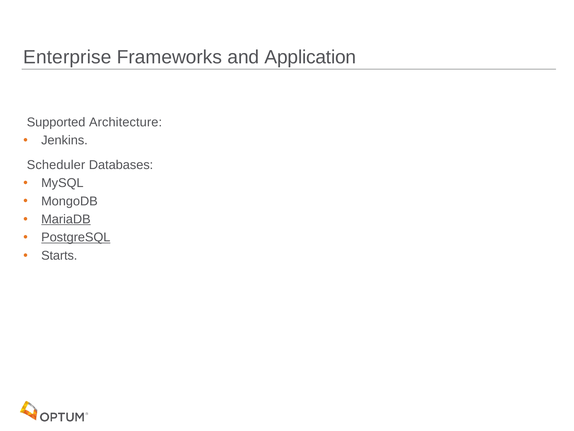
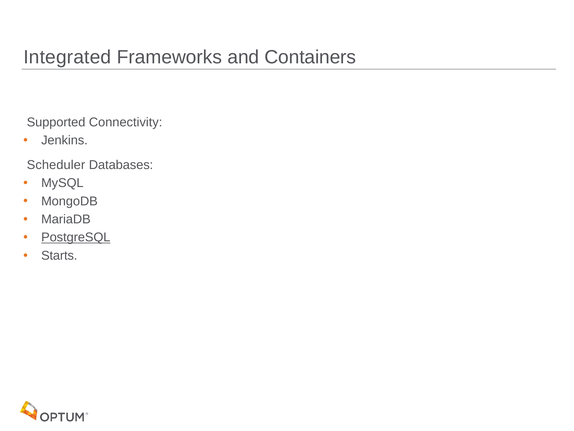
Enterprise: Enterprise -> Integrated
Application: Application -> Containers
Architecture: Architecture -> Connectivity
MariaDB underline: present -> none
